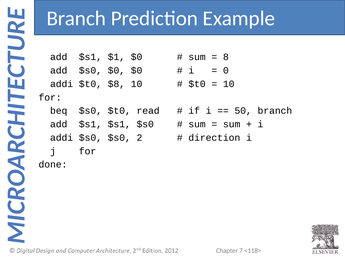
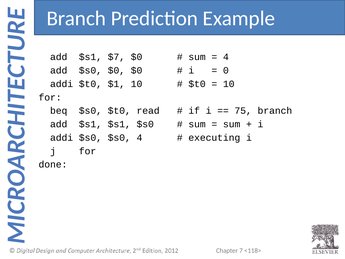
$1: $1 -> $7
8 at (226, 57): 8 -> 4
$8: $8 -> $1
50: 50 -> 75
$s0 2: 2 -> 4
direction: direction -> executing
